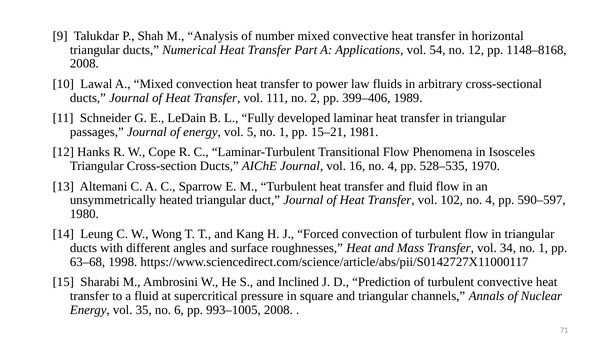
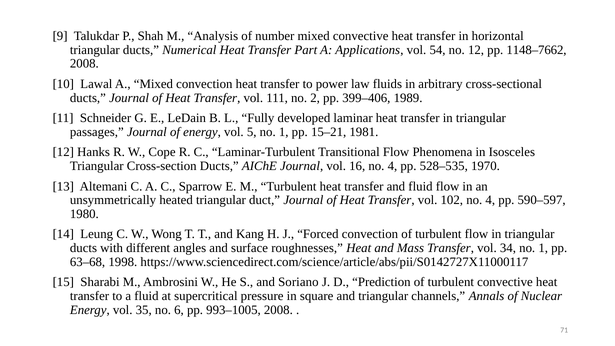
1148–8168: 1148–8168 -> 1148–7662
Inclined: Inclined -> Soriano
